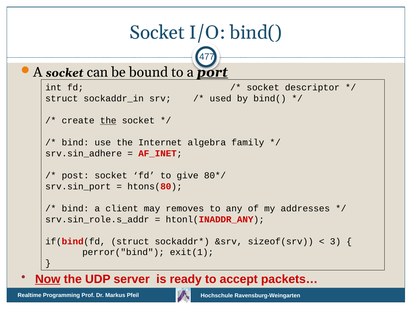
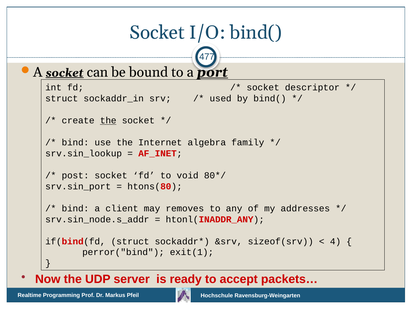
socket at (65, 73) underline: none -> present
srv.sin_adhere: srv.sin_adhere -> srv.sin_lookup
give: give -> void
srv.sin_role.s_addr: srv.sin_role.s_addr -> srv.sin_node.s_addr
3: 3 -> 4
Now underline: present -> none
